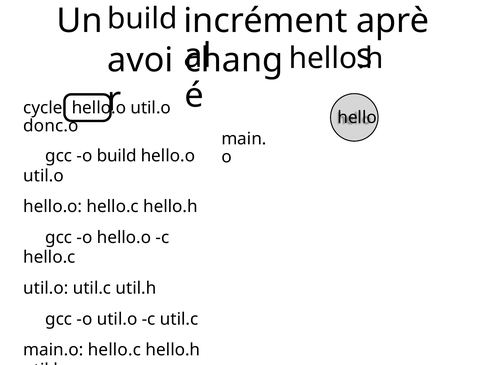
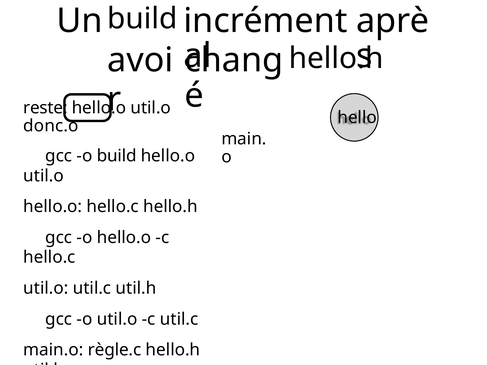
cycle: cycle -> reste
main.o hello.c: hello.c -> règle.c
